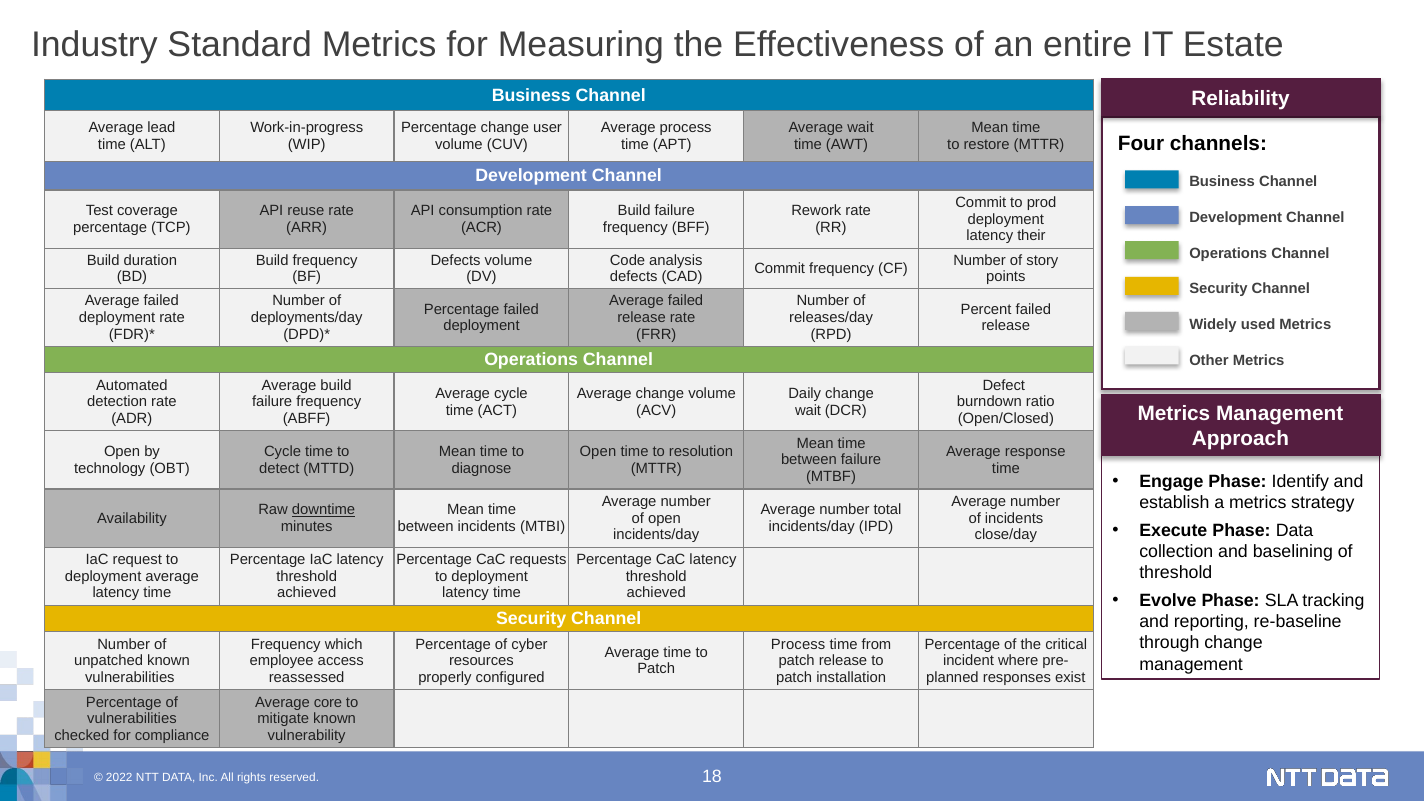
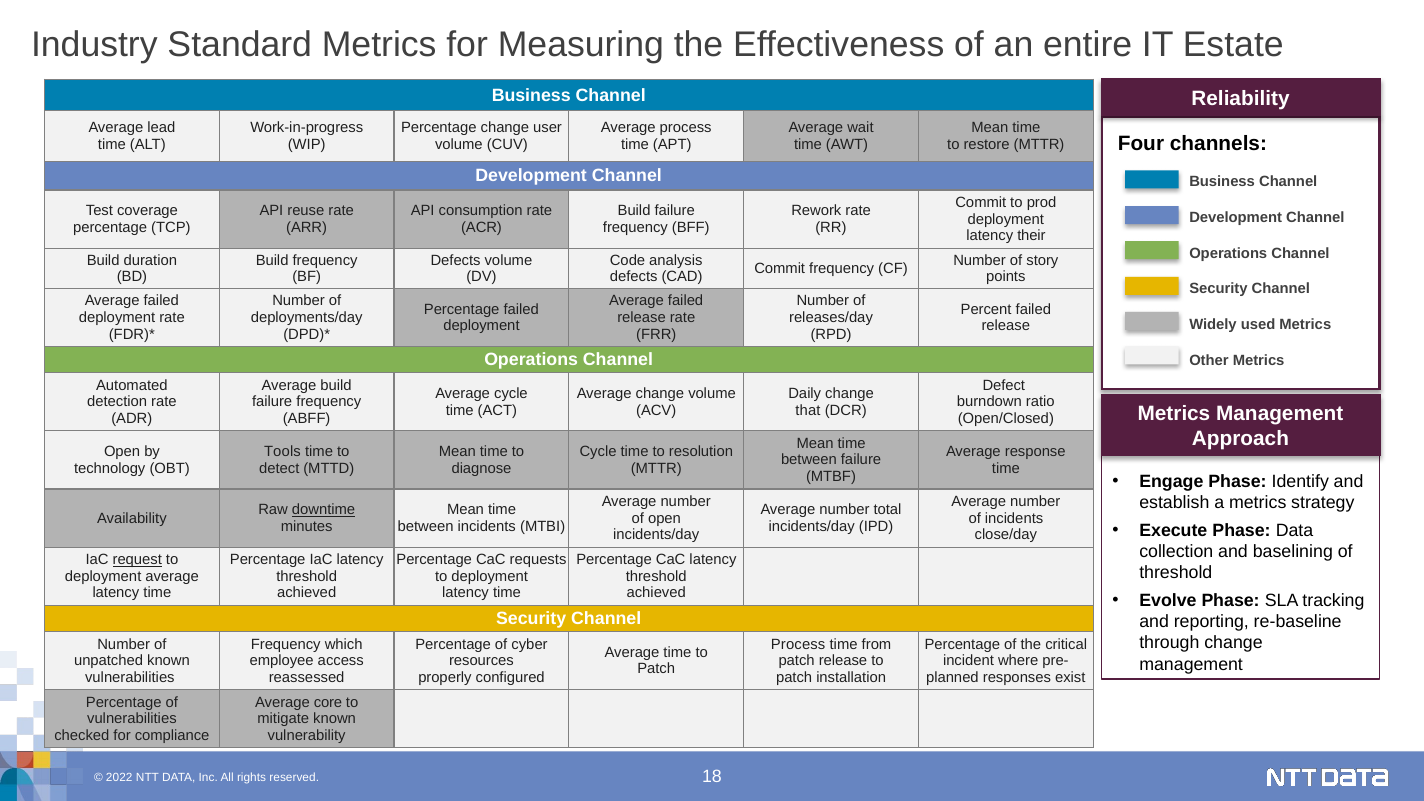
wait at (808, 410): wait -> that
Cycle at (283, 452): Cycle -> Tools
Open at (598, 452): Open -> Cycle
request underline: none -> present
